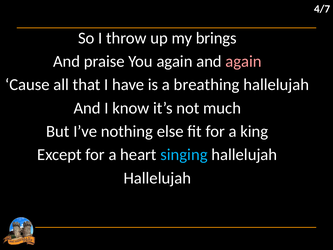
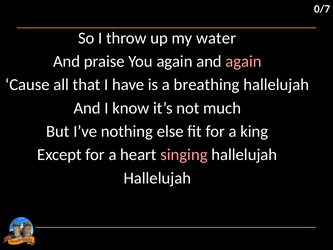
4/7: 4/7 -> 0/7
brings: brings -> water
singing colour: light blue -> pink
